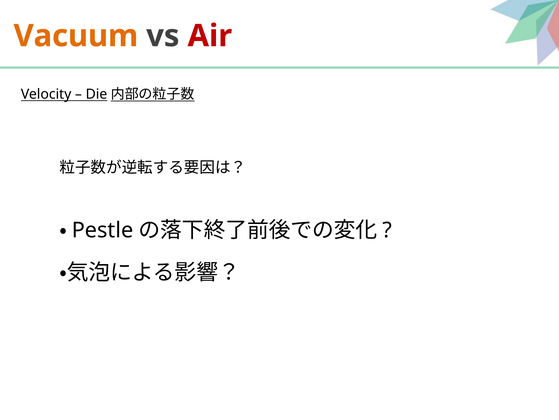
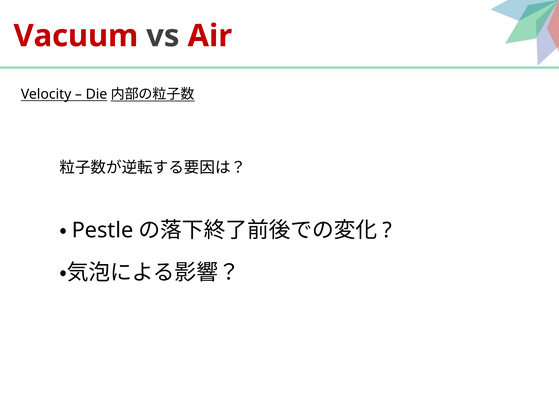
Vacuum colour: orange -> red
